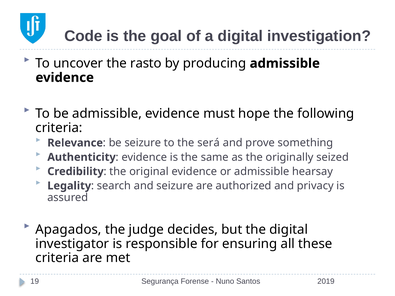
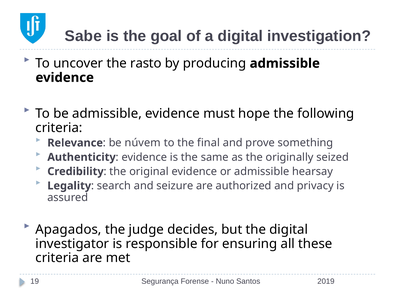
Code: Code -> Sabe
be seizure: seizure -> núvem
será: será -> final
